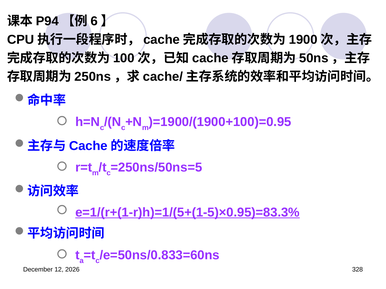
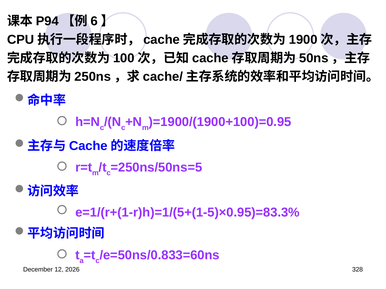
e=1/(r+(1-r)h)=1/(5+(1-5)×0.95)=83.3% underline: present -> none
